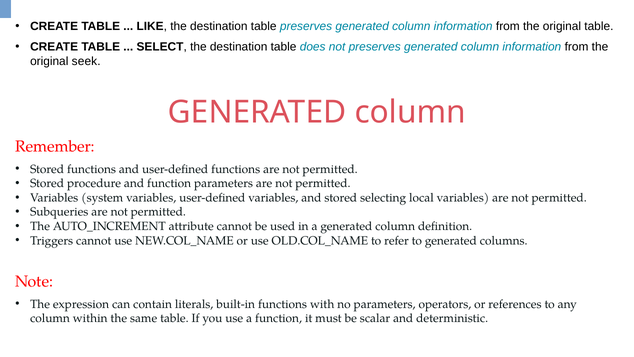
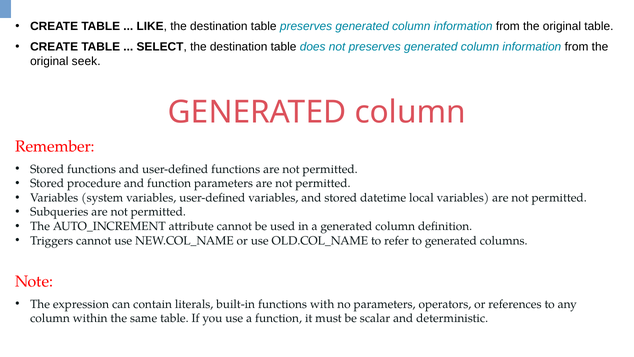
selecting: selecting -> datetime
